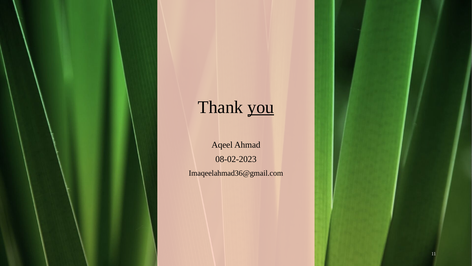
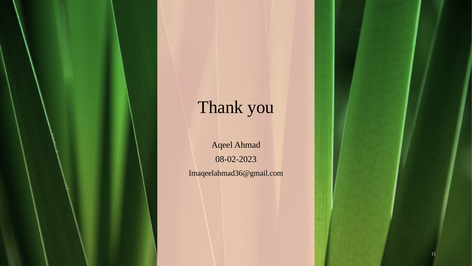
you underline: present -> none
